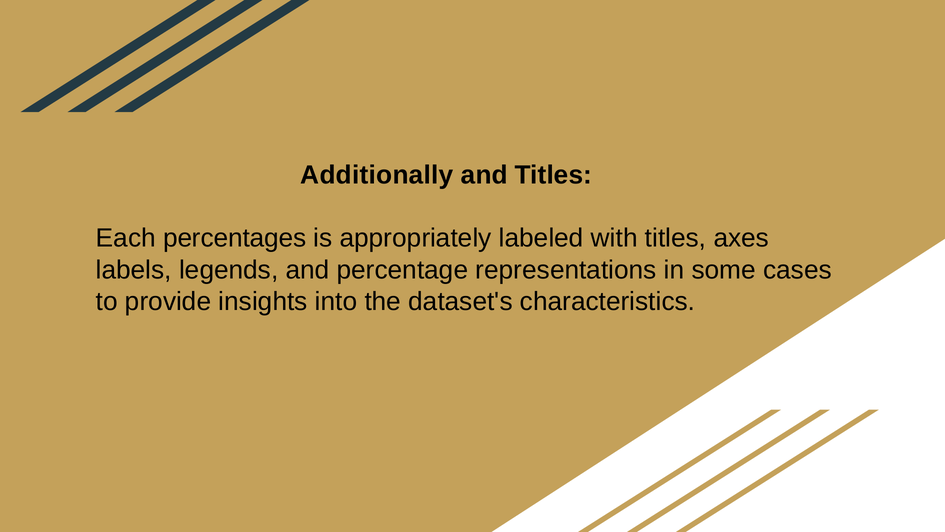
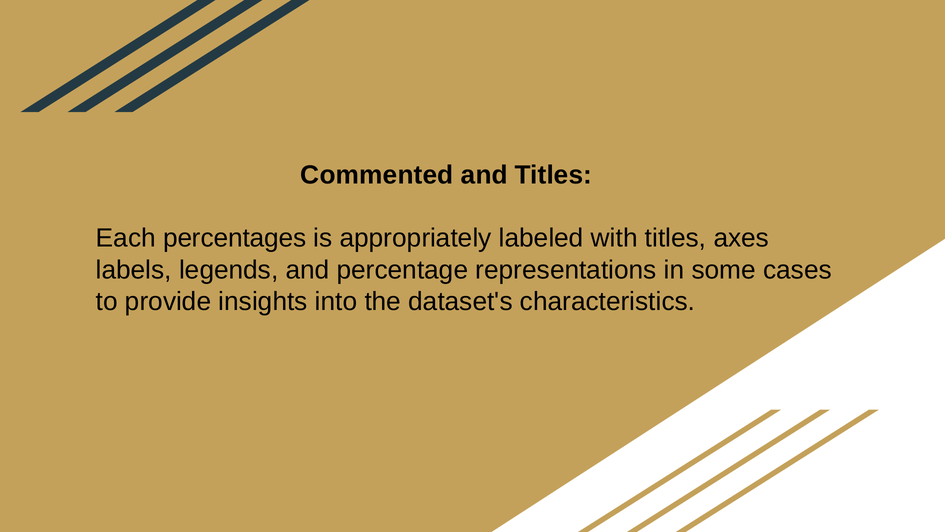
Additionally: Additionally -> Commented
